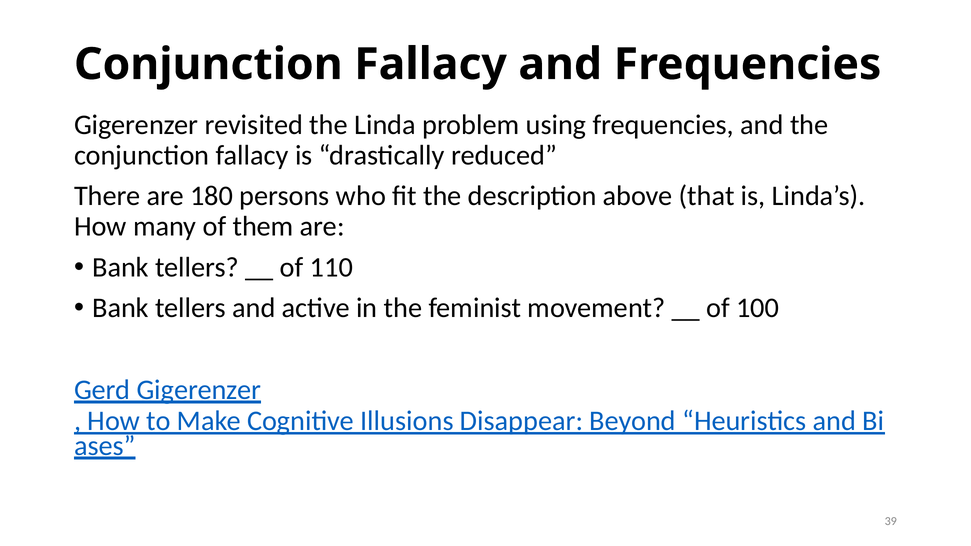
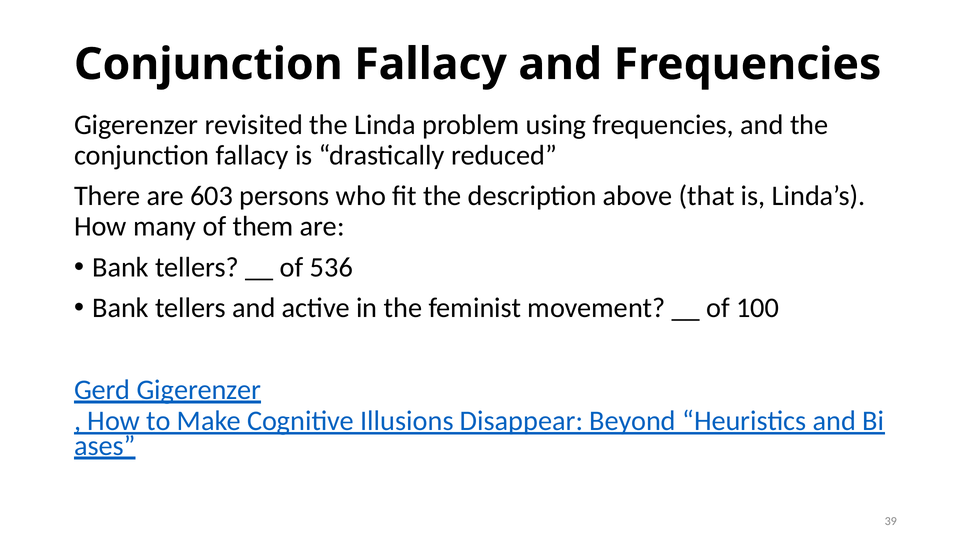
180: 180 -> 603
110: 110 -> 536
